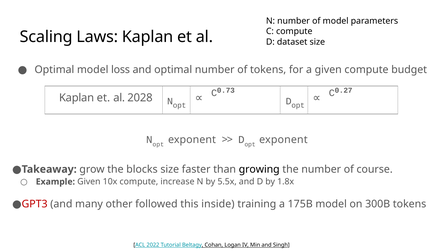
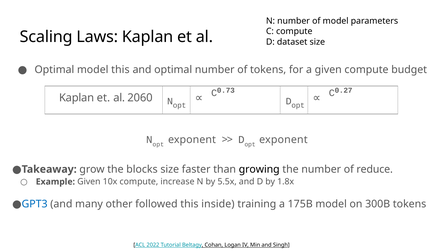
model loss: loss -> this
2028: 2028 -> 2060
course: course -> reduce
GPT3 colour: red -> blue
